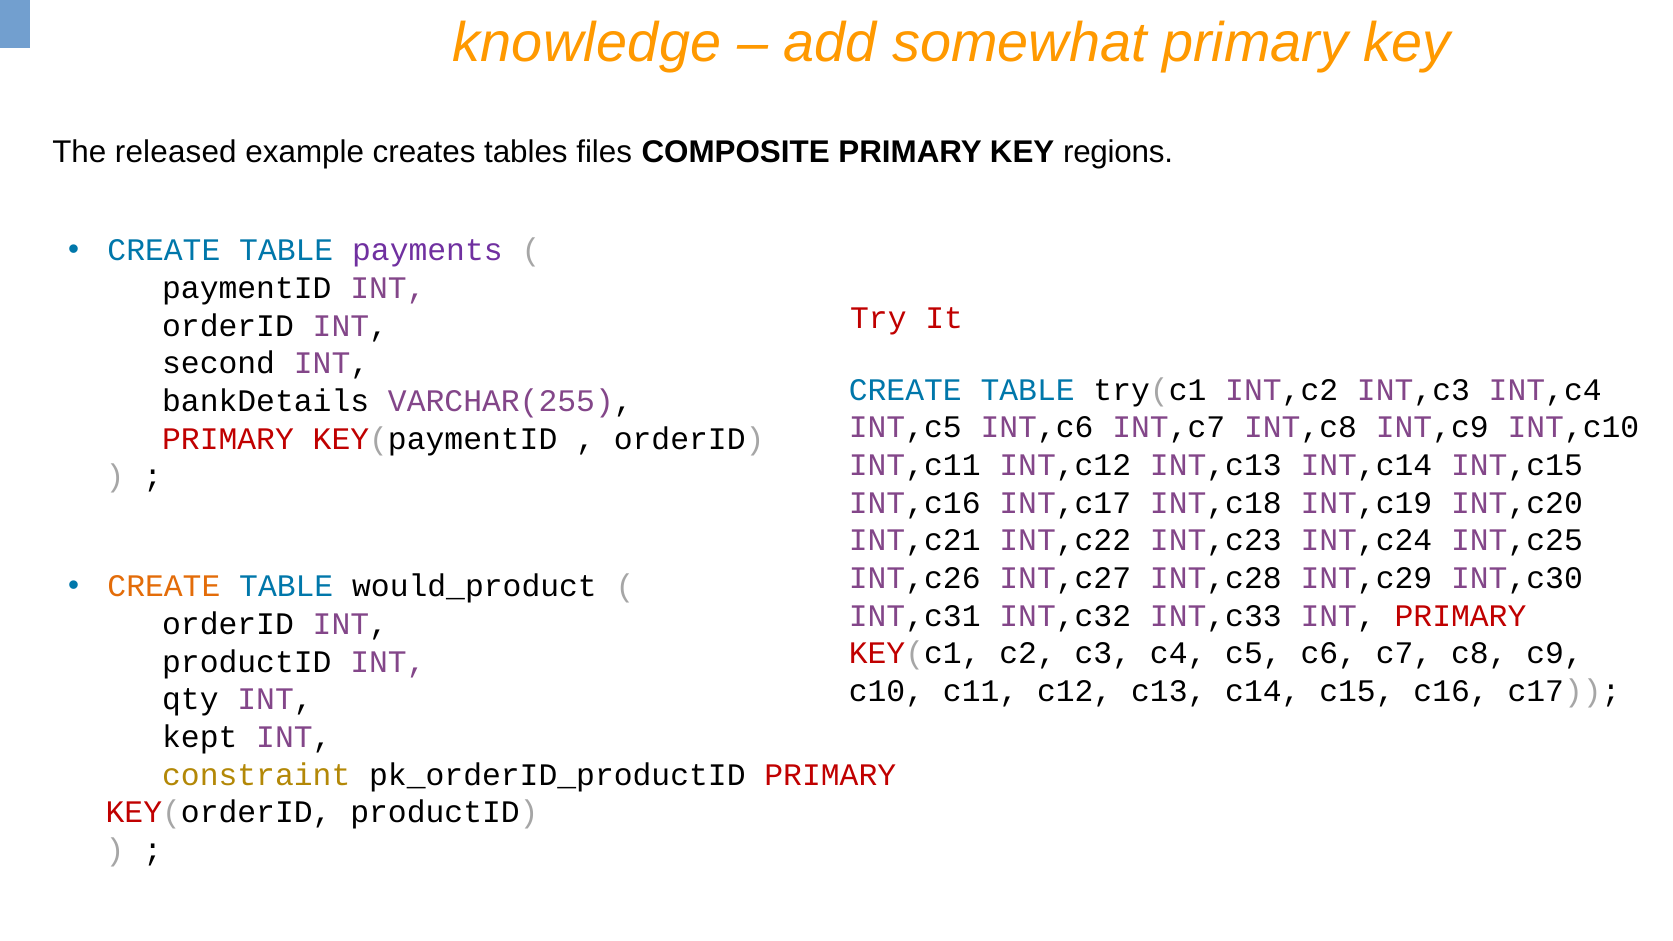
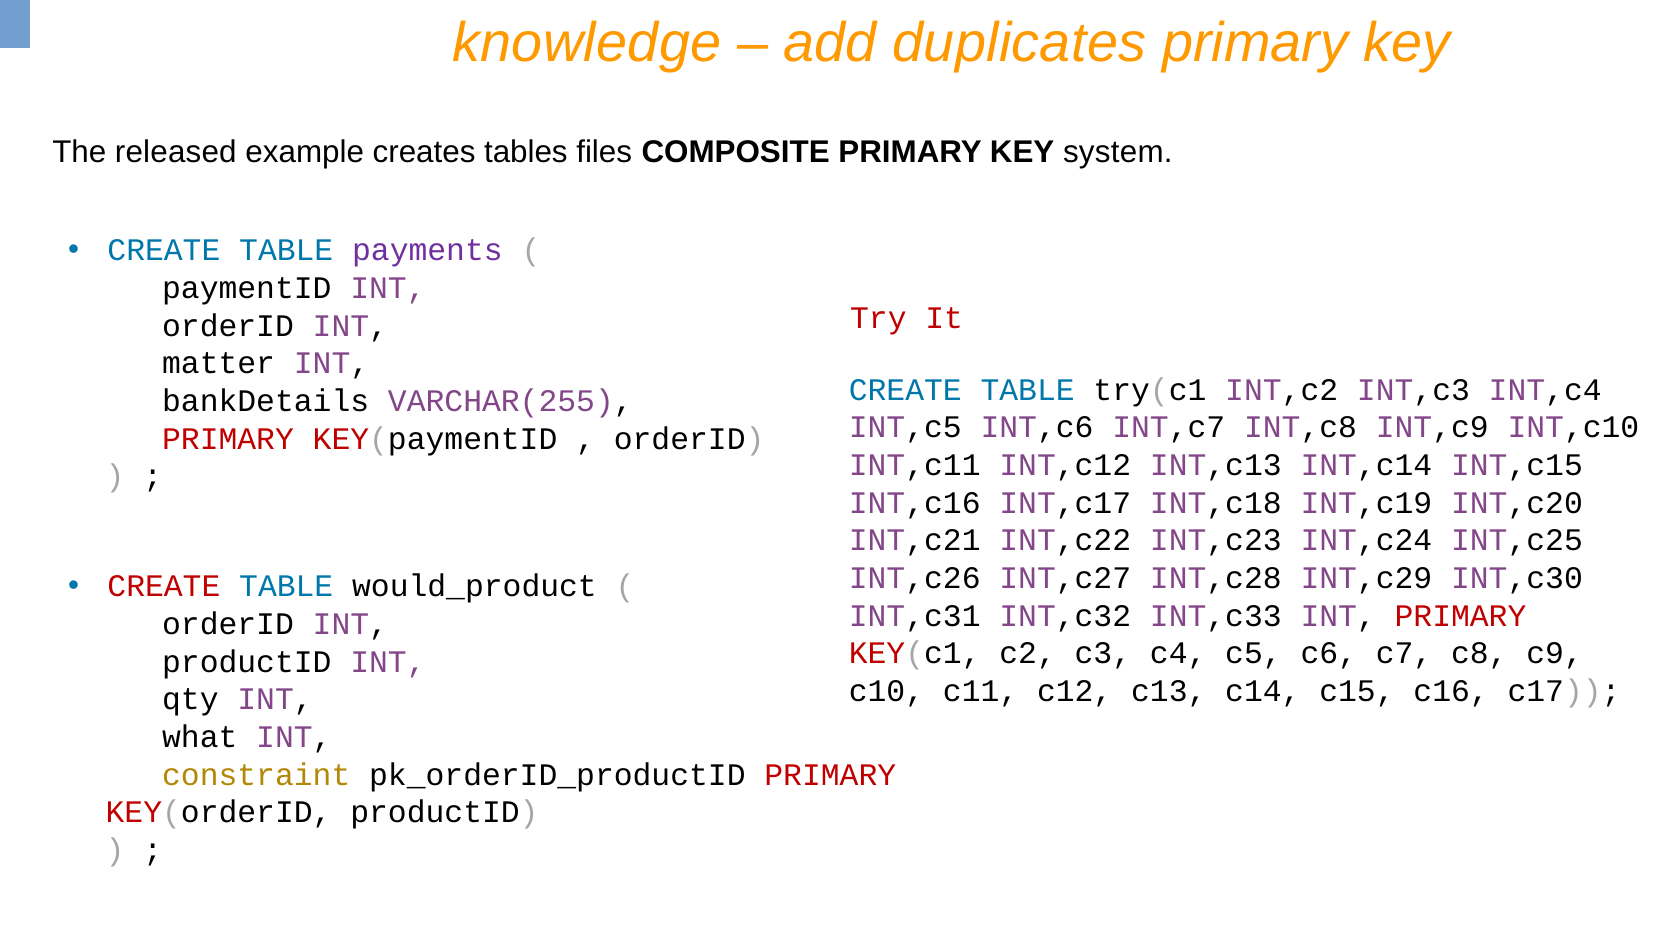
somewhat: somewhat -> duplicates
regions: regions -> system
second: second -> matter
CREATE at (164, 587) colour: orange -> red
kept: kept -> what
